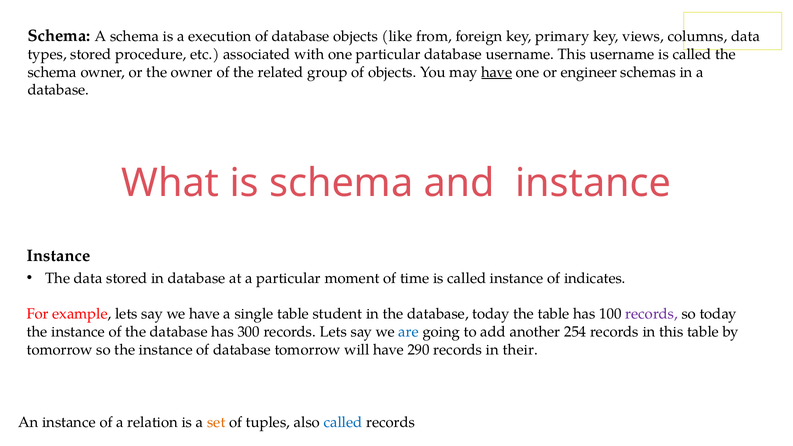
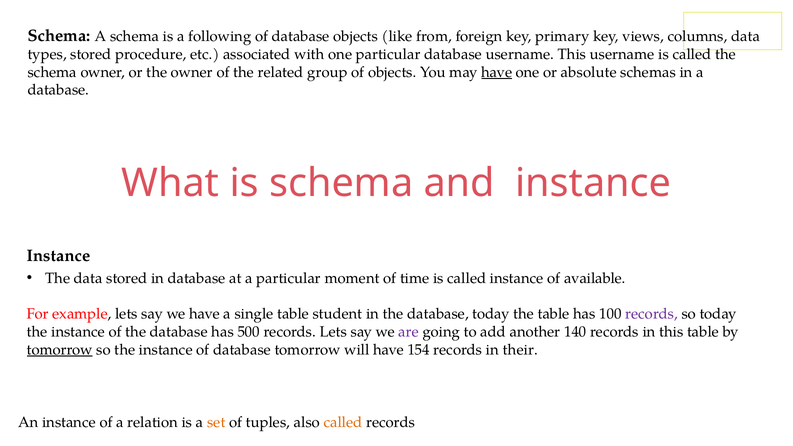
execution: execution -> following
engineer: engineer -> absolute
indicates: indicates -> available
300: 300 -> 500
are colour: blue -> purple
254: 254 -> 140
tomorrow at (60, 350) underline: none -> present
290: 290 -> 154
called at (343, 423) colour: blue -> orange
